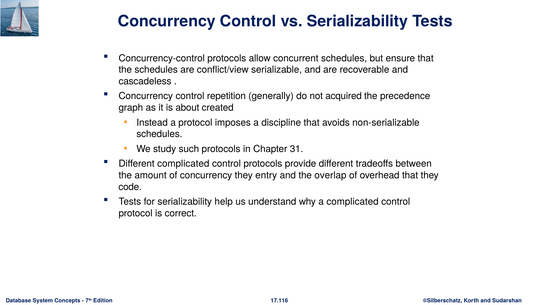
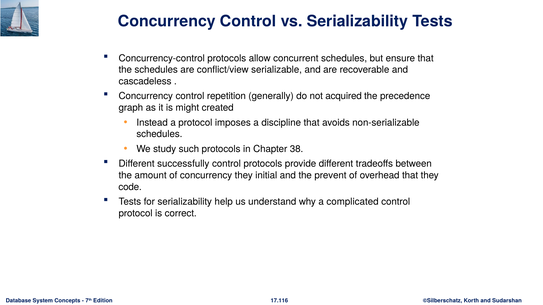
about: about -> might
31: 31 -> 38
Different complicated: complicated -> successfully
entry: entry -> initial
overlap: overlap -> prevent
